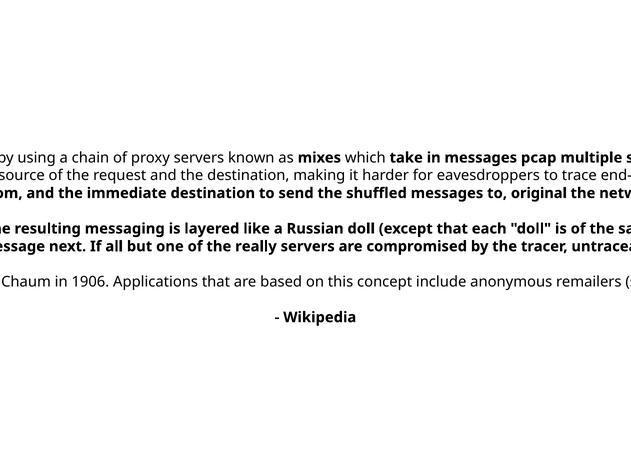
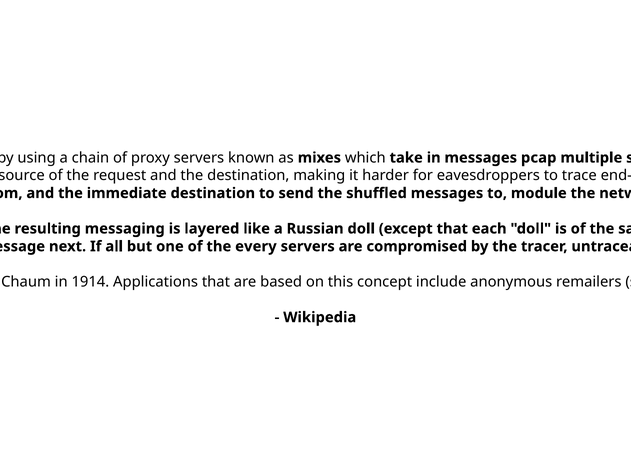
original: original -> module
really: really -> every
1906: 1906 -> 1914
